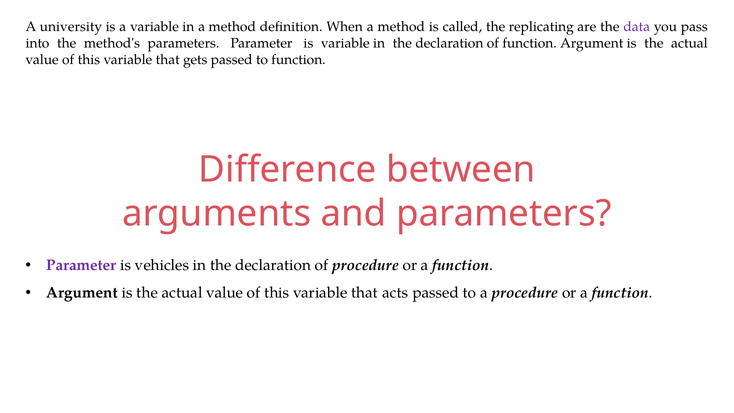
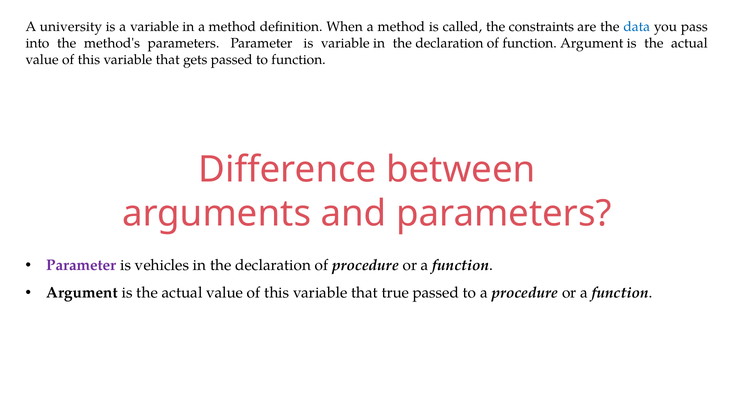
replicating: replicating -> constraints
data colour: purple -> blue
acts: acts -> true
